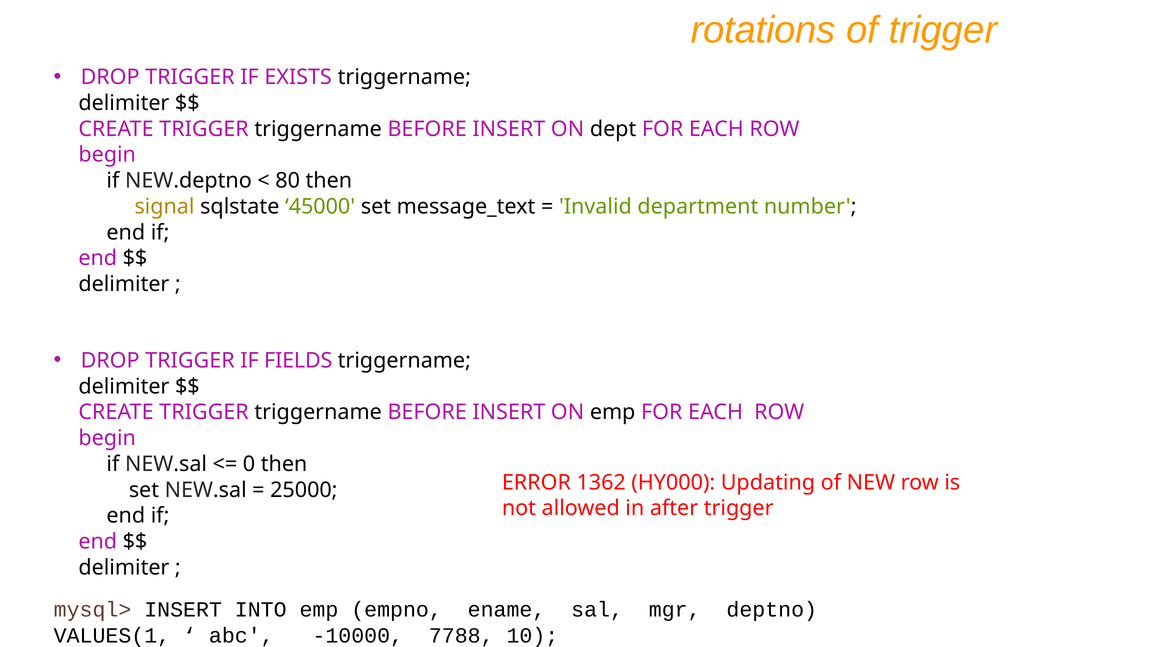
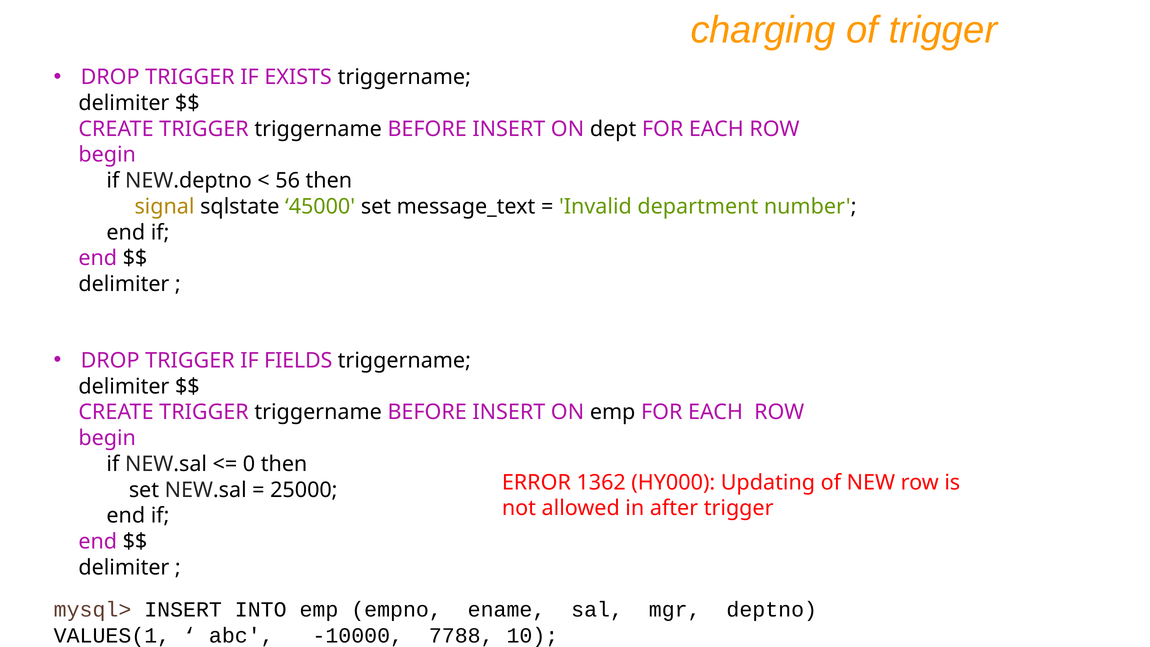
rotations: rotations -> charging
80: 80 -> 56
